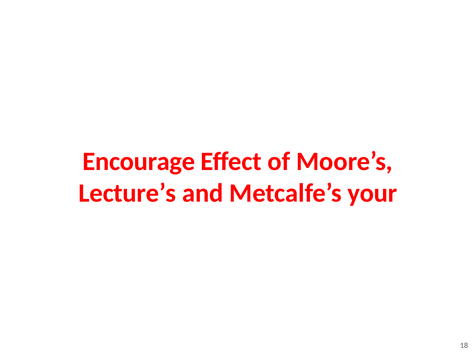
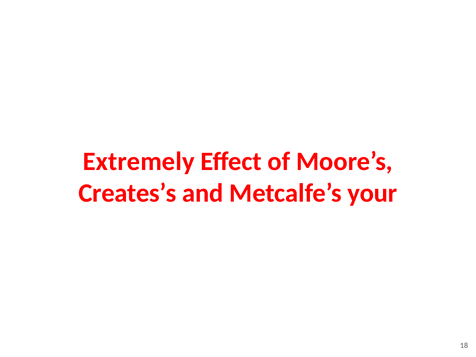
Encourage: Encourage -> Extremely
Lecture’s: Lecture’s -> Creates’s
